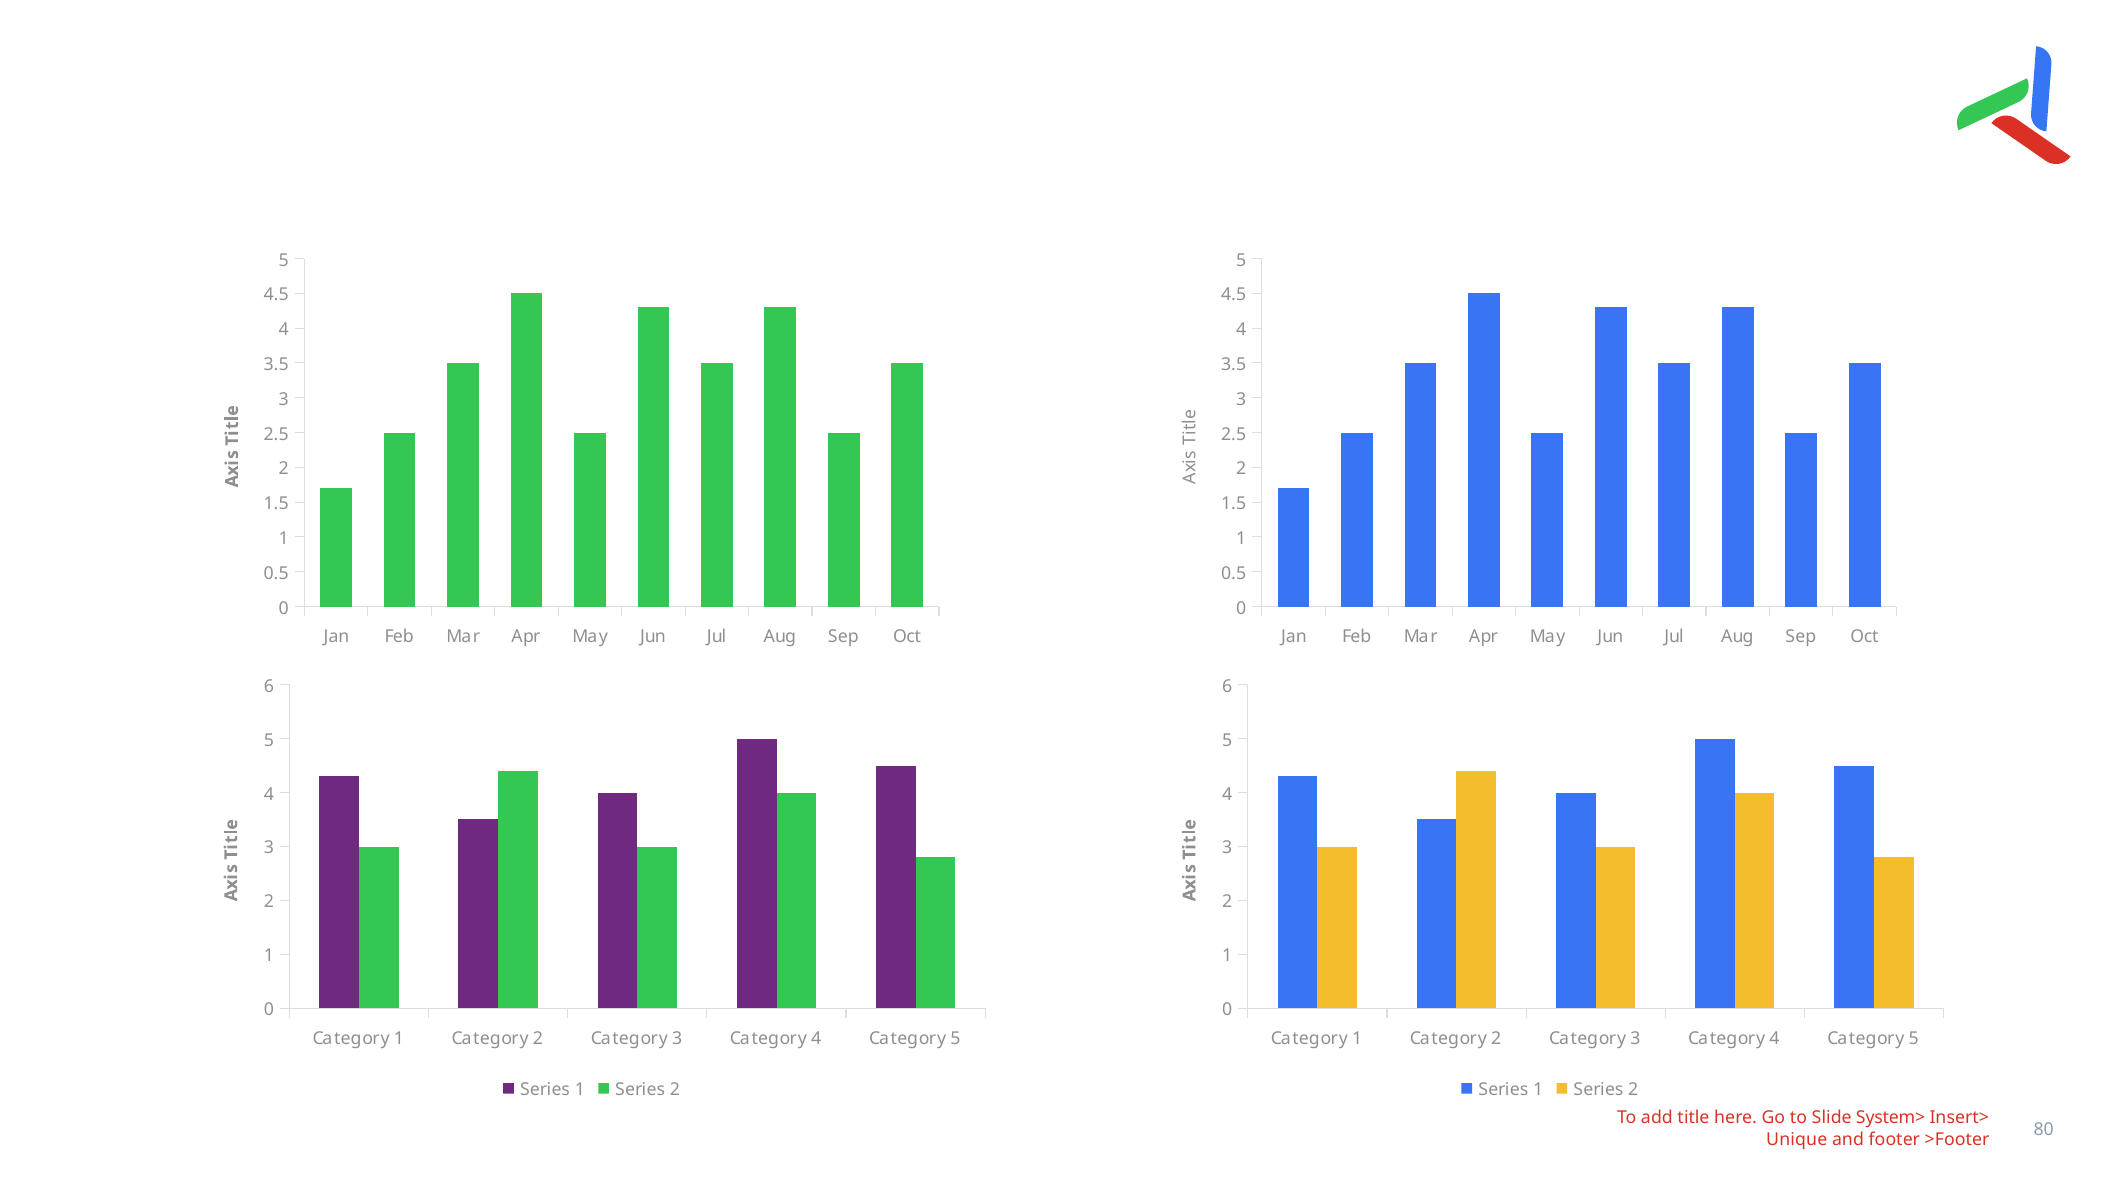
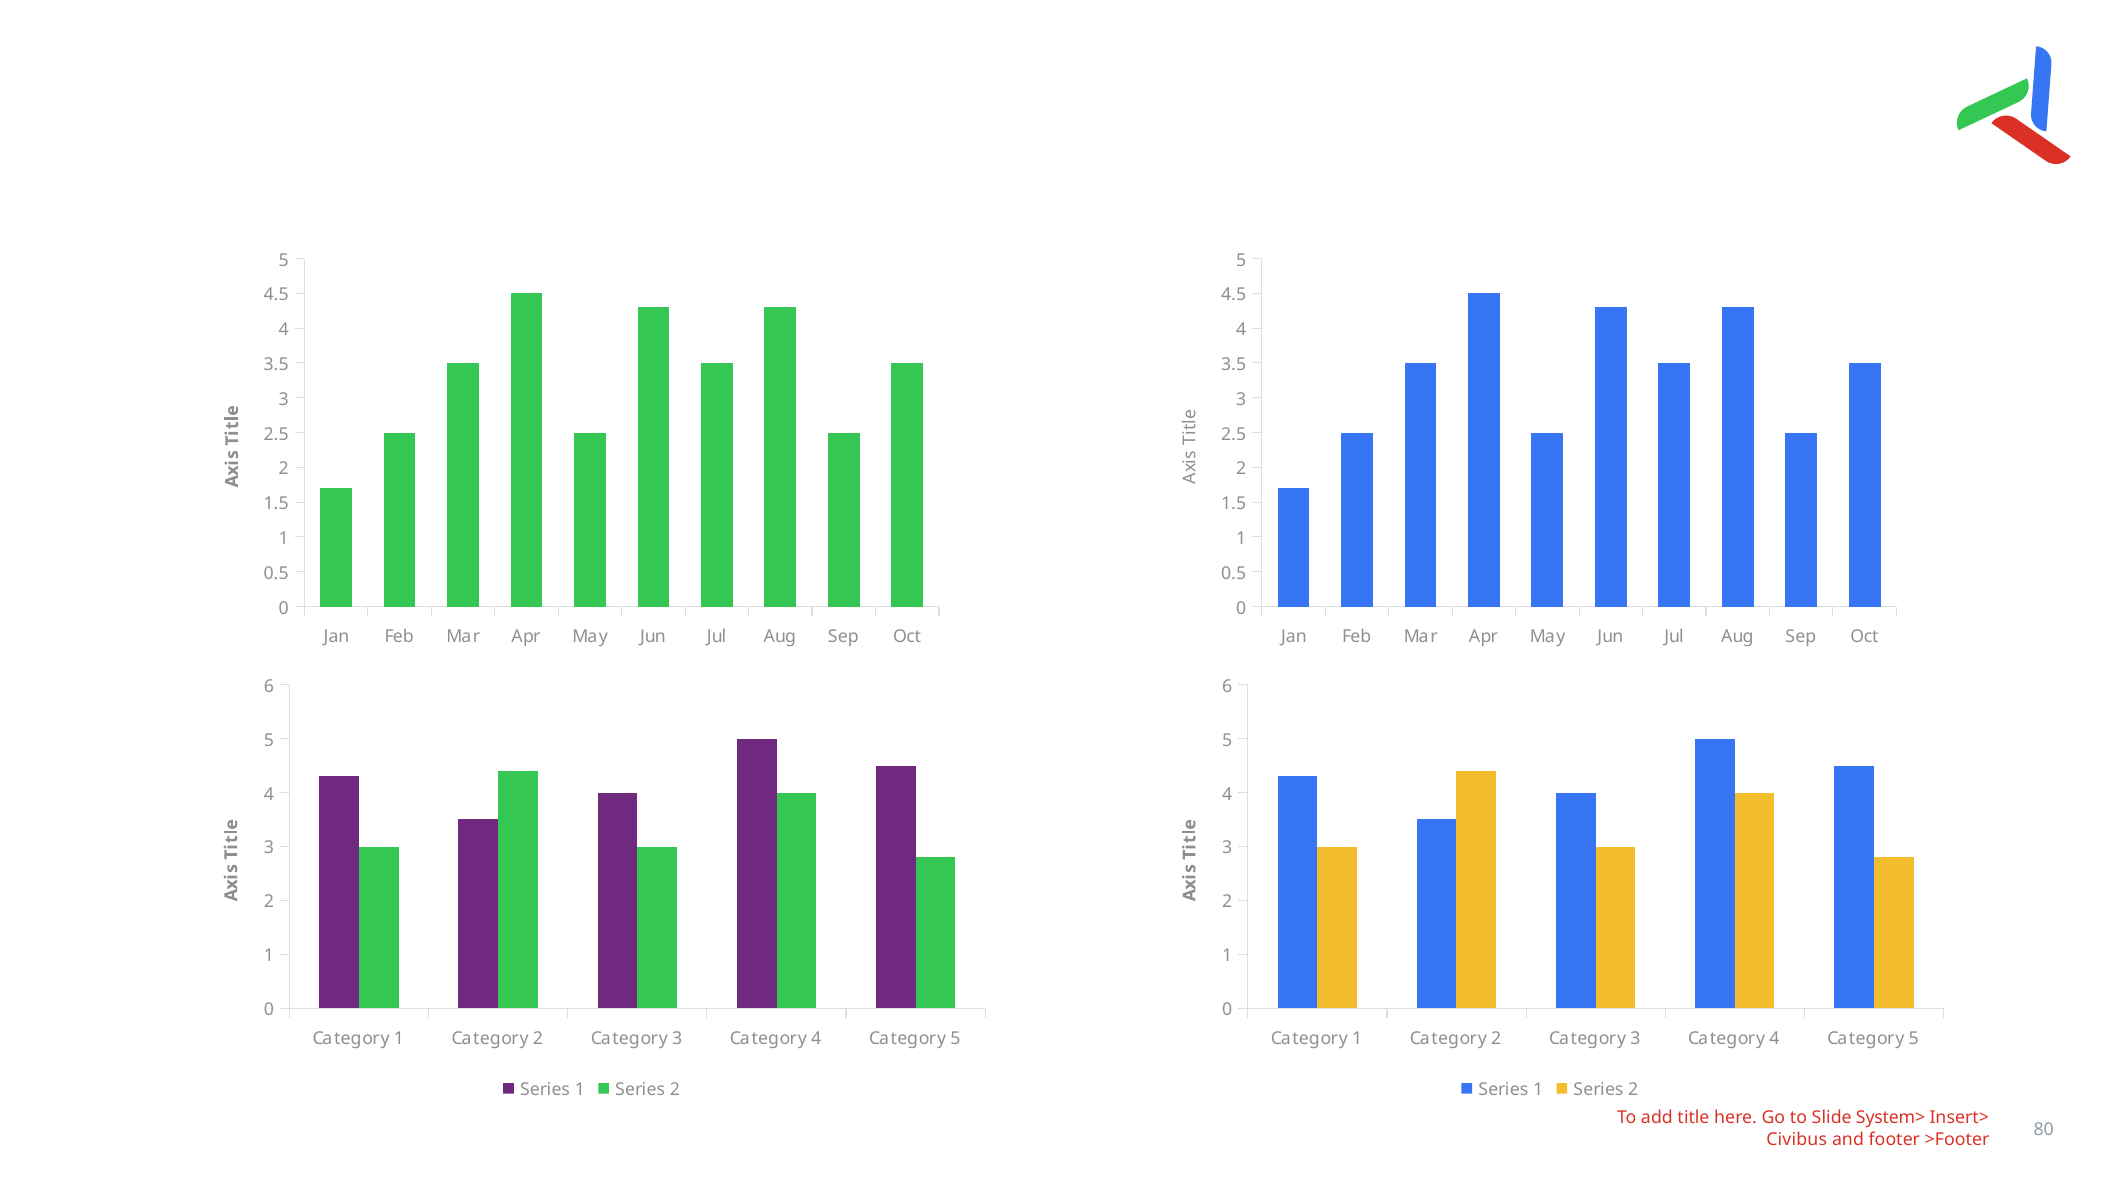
Unique: Unique -> Civibus
